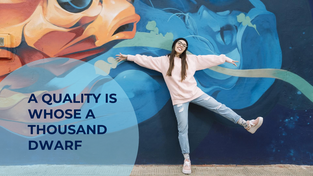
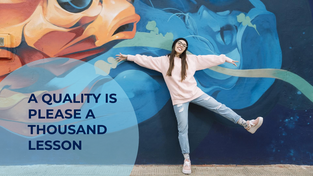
WHOSE: WHOSE -> PLEASE
DWARF: DWARF -> LESSON
